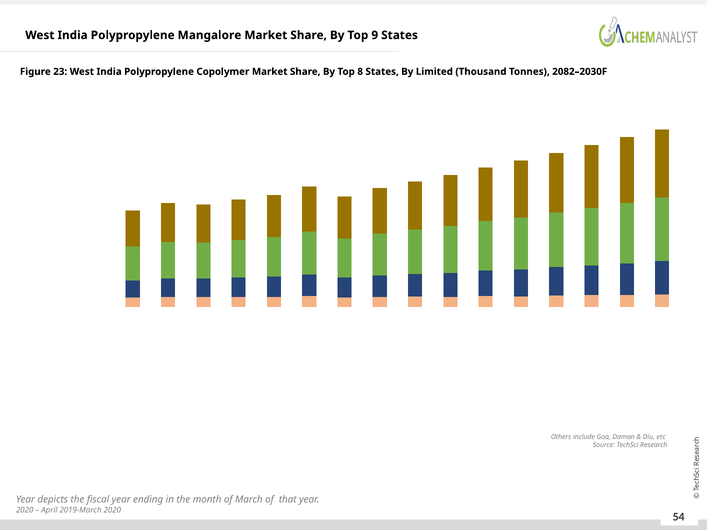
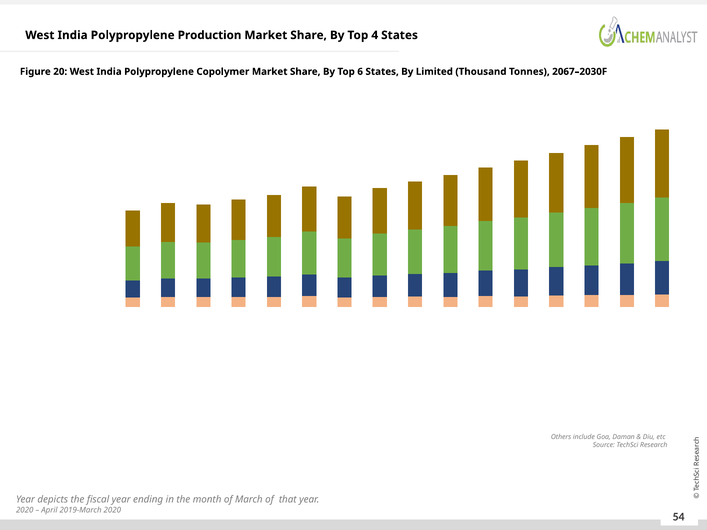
Mangalore: Mangalore -> Production
9: 9 -> 4
23: 23 -> 20
8: 8 -> 6
2082–2030F: 2082–2030F -> 2067–2030F
